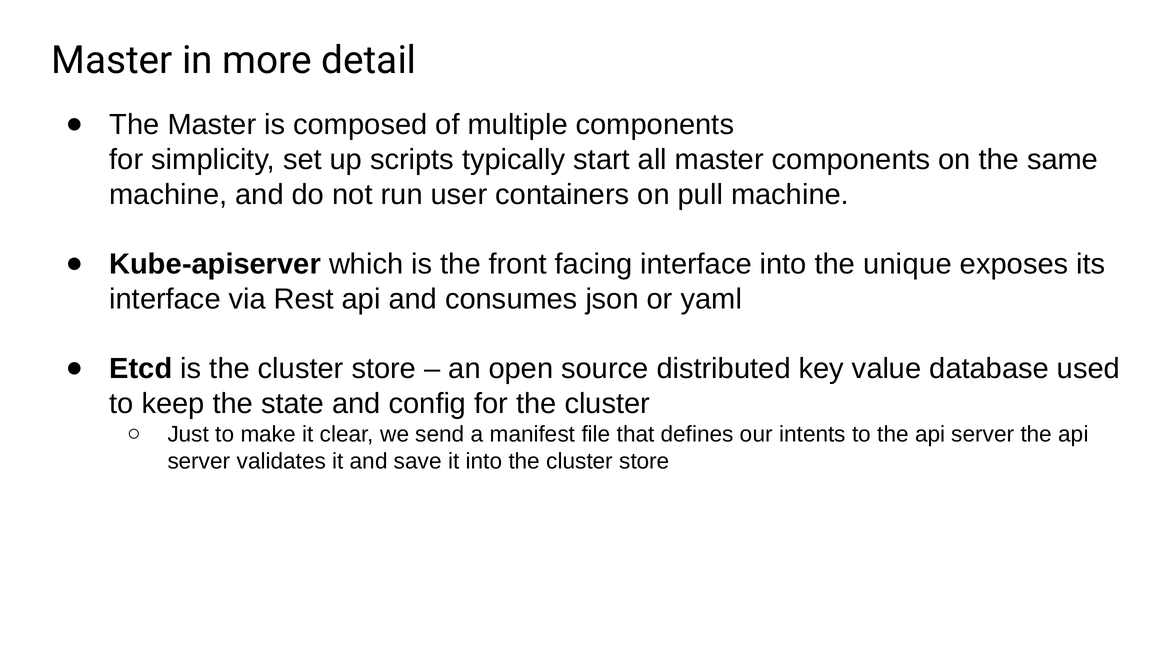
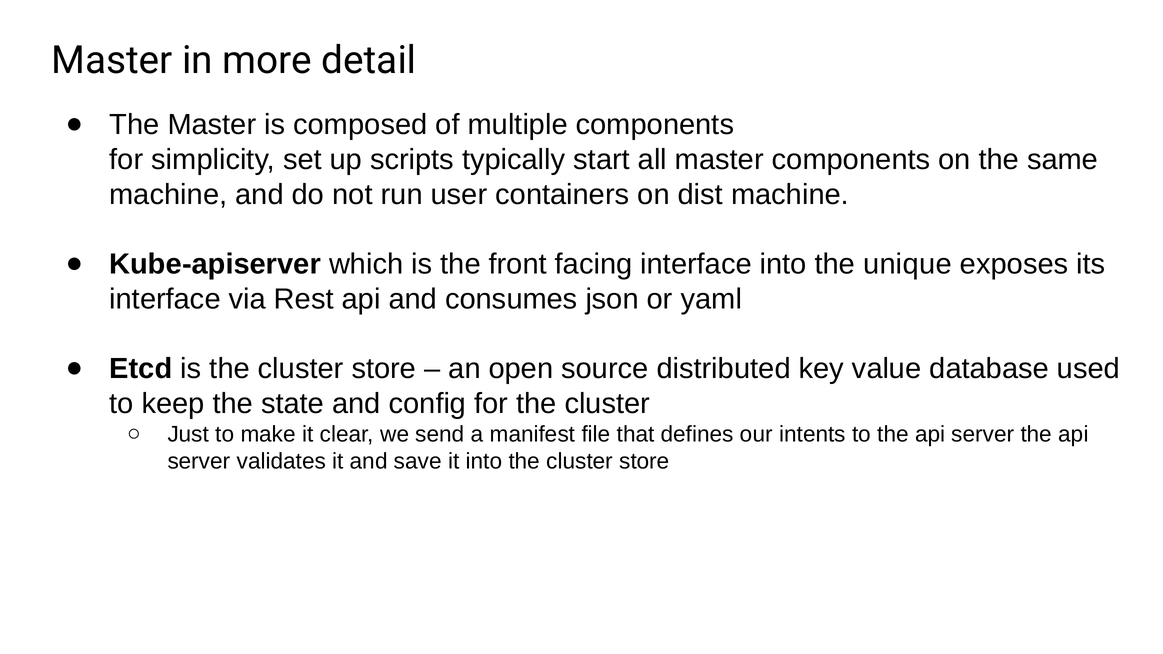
pull: pull -> dist
